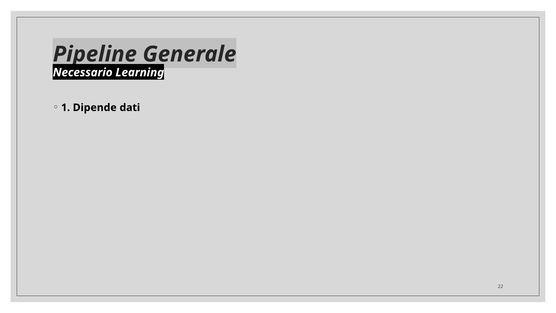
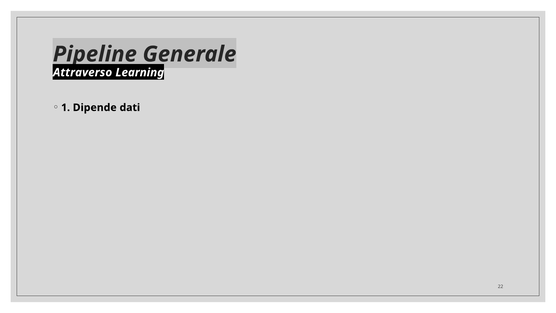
Necessario: Necessario -> Attraverso
